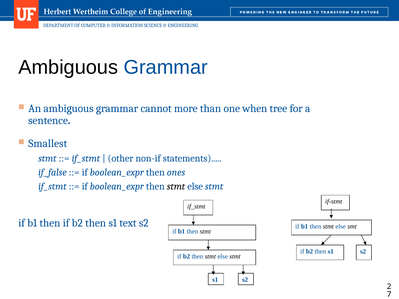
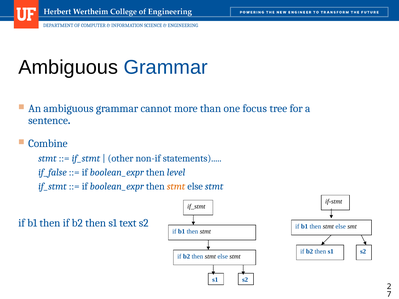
when: when -> focus
Smallest: Smallest -> Combine
ones: ones -> level
stmt at (176, 187) colour: black -> orange
